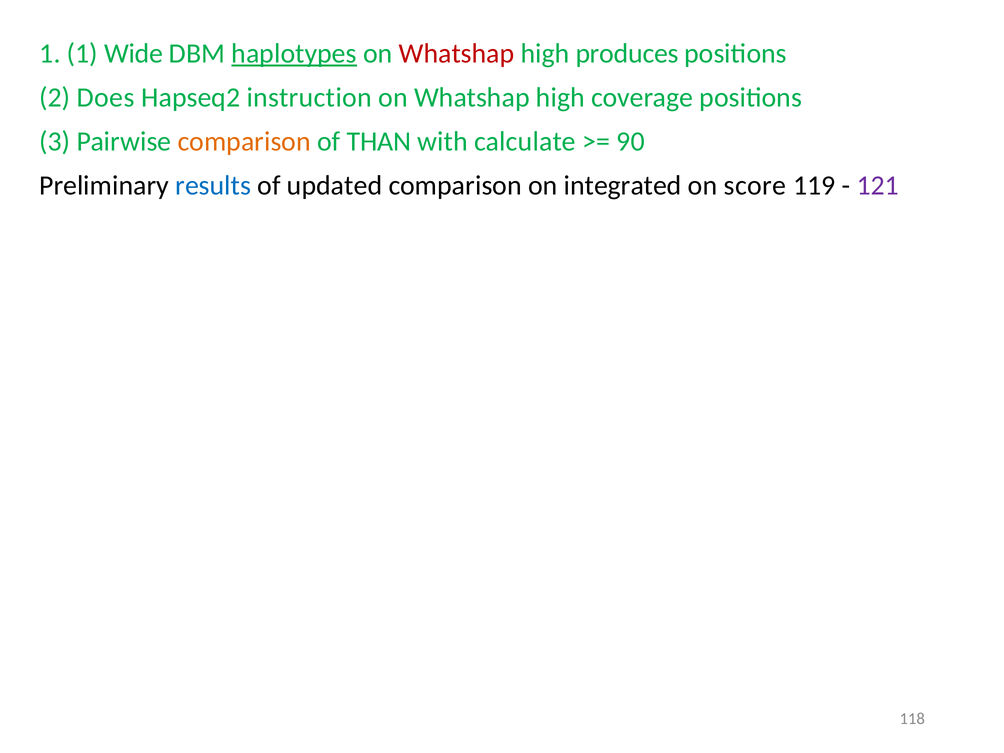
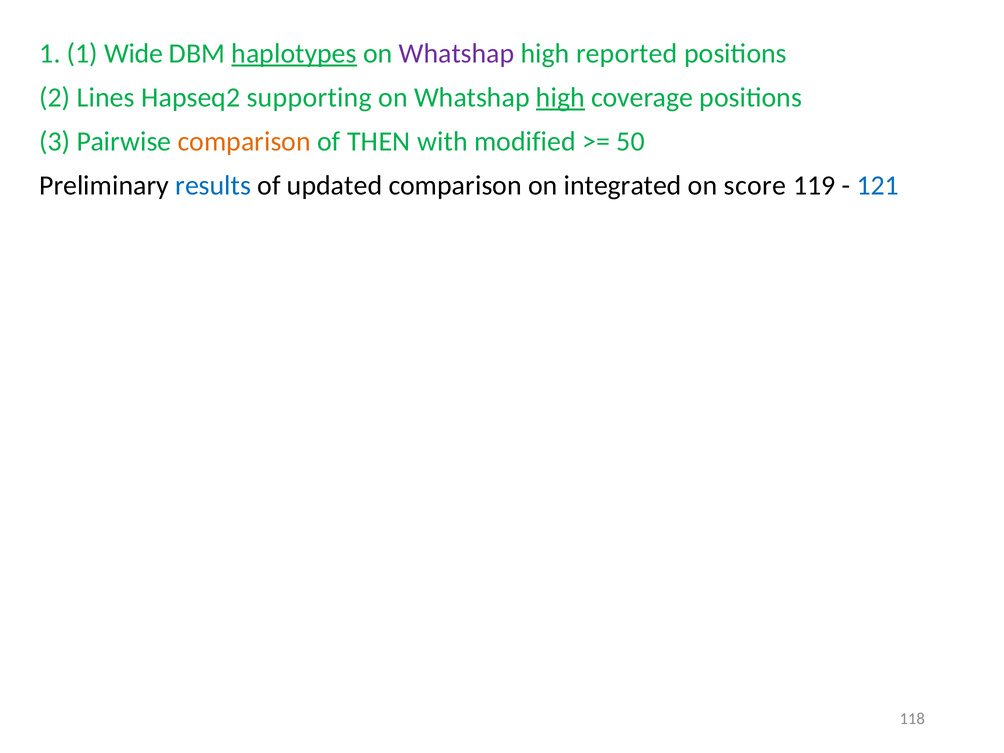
Whatshap at (457, 53) colour: red -> purple
produces: produces -> reported
Does: Does -> Lines
instruction: instruction -> supporting
high at (560, 98) underline: none -> present
THAN: THAN -> THEN
calculate: calculate -> modified
90: 90 -> 50
121 colour: purple -> blue
